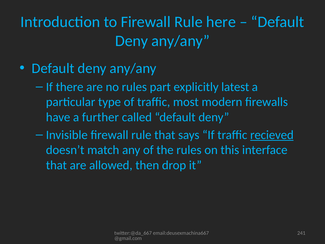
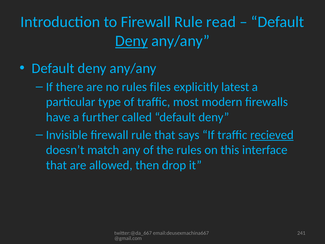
here: here -> read
Deny at (132, 41) underline: none -> present
part: part -> files
